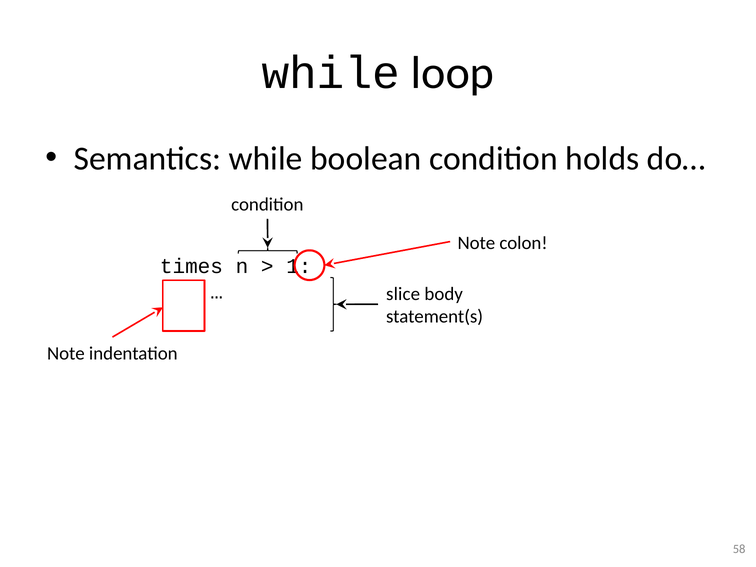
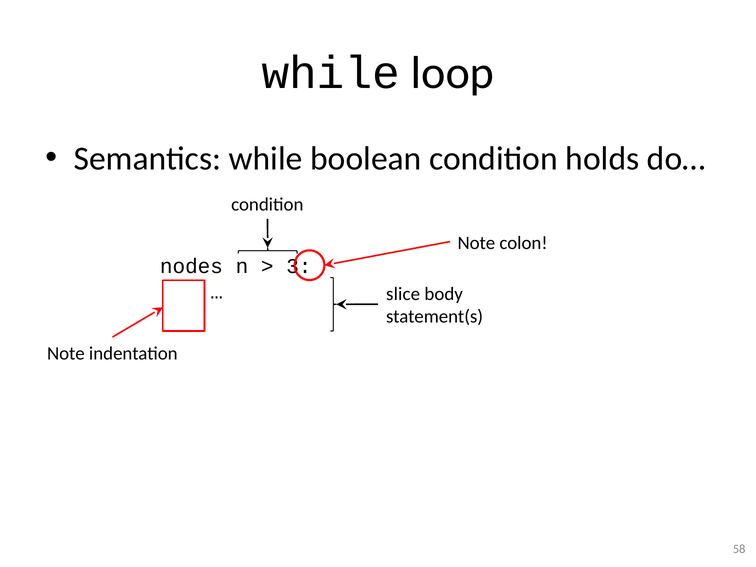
times: times -> nodes
1: 1 -> 3
